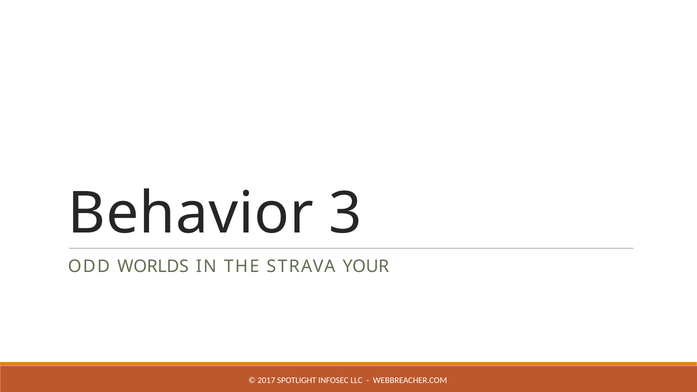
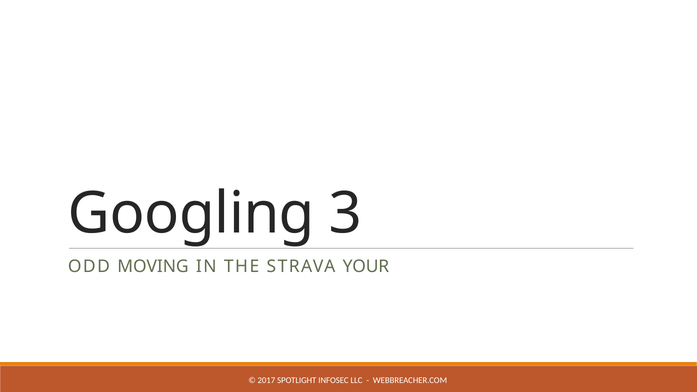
Behavior: Behavior -> Googling
WORLDS: WORLDS -> MOVING
